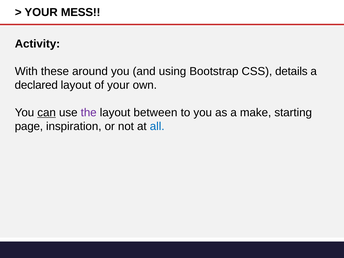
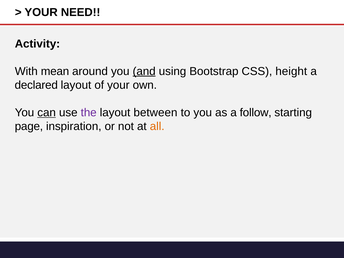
MESS: MESS -> NEED
these: these -> mean
and underline: none -> present
details: details -> height
make: make -> follow
all colour: blue -> orange
